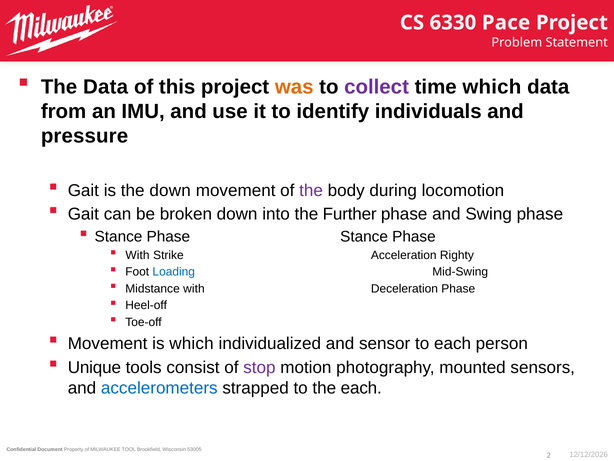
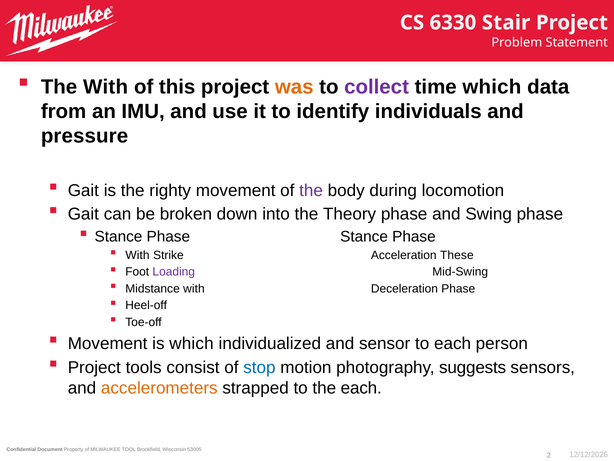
Pace: Pace -> Stair
The Data: Data -> With
the down: down -> righty
Further: Further -> Theory
Righty: Righty -> These
Loading colour: blue -> purple
Unique at (94, 367): Unique -> Project
stop colour: purple -> blue
mounted: mounted -> suggests
accelerometers colour: blue -> orange
